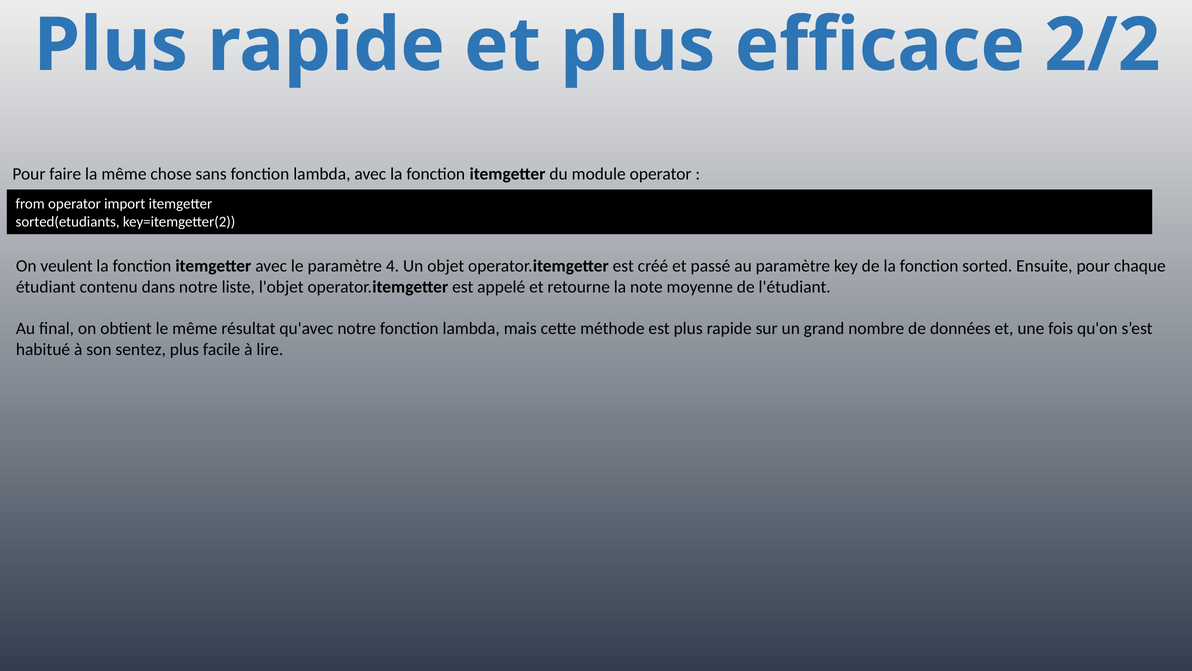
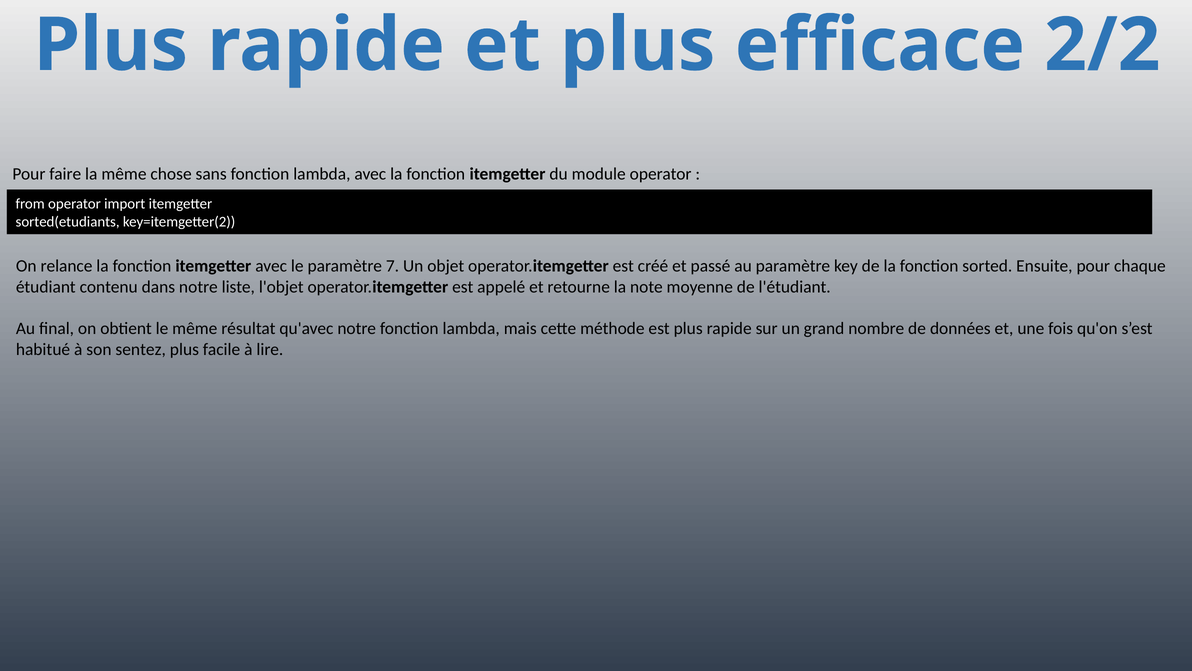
veulent: veulent -> relance
4: 4 -> 7
